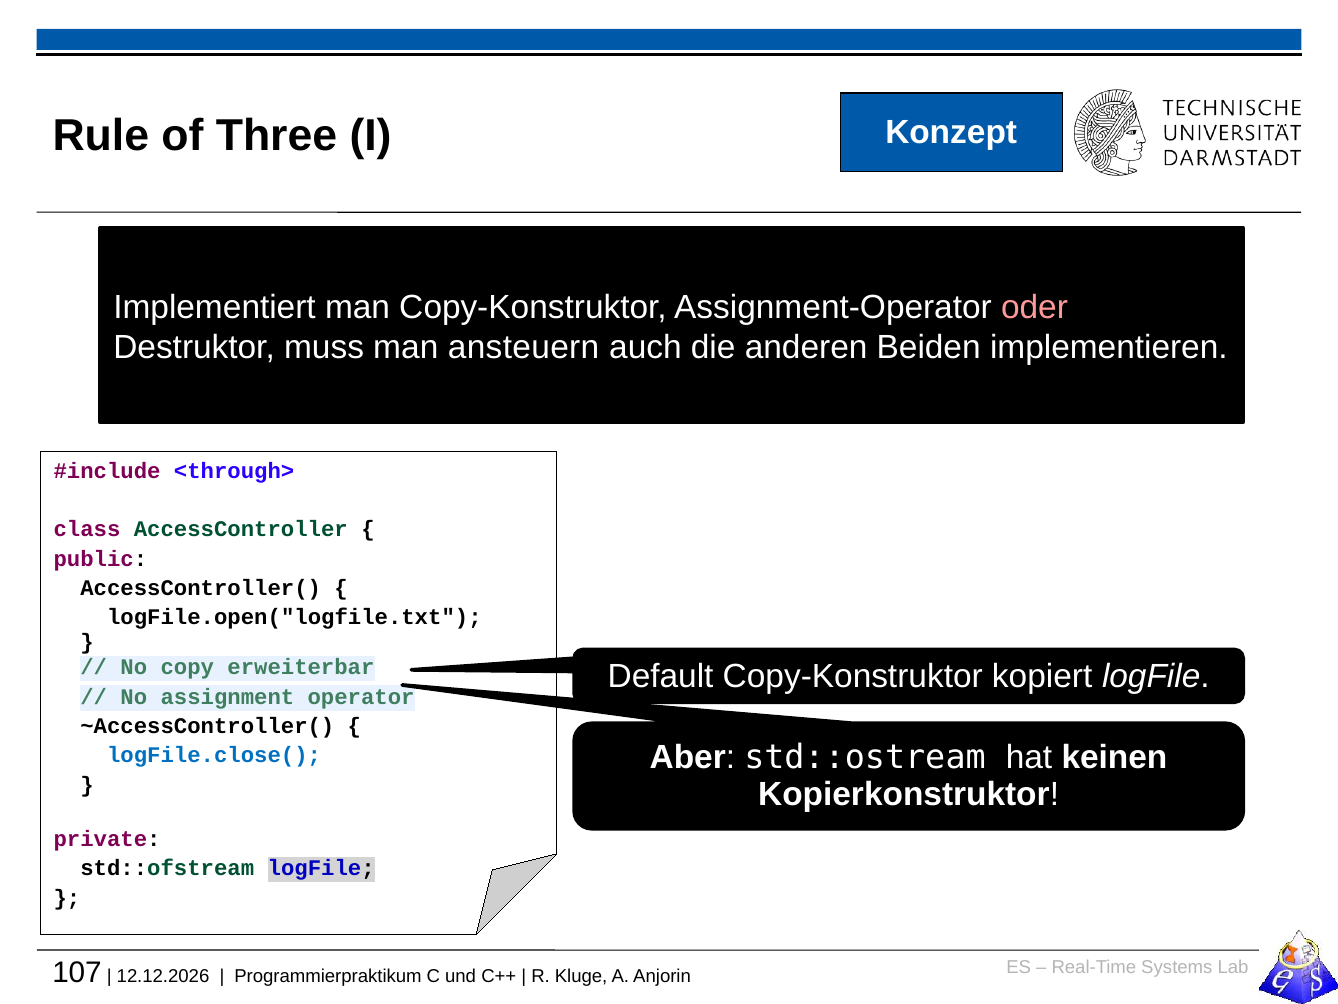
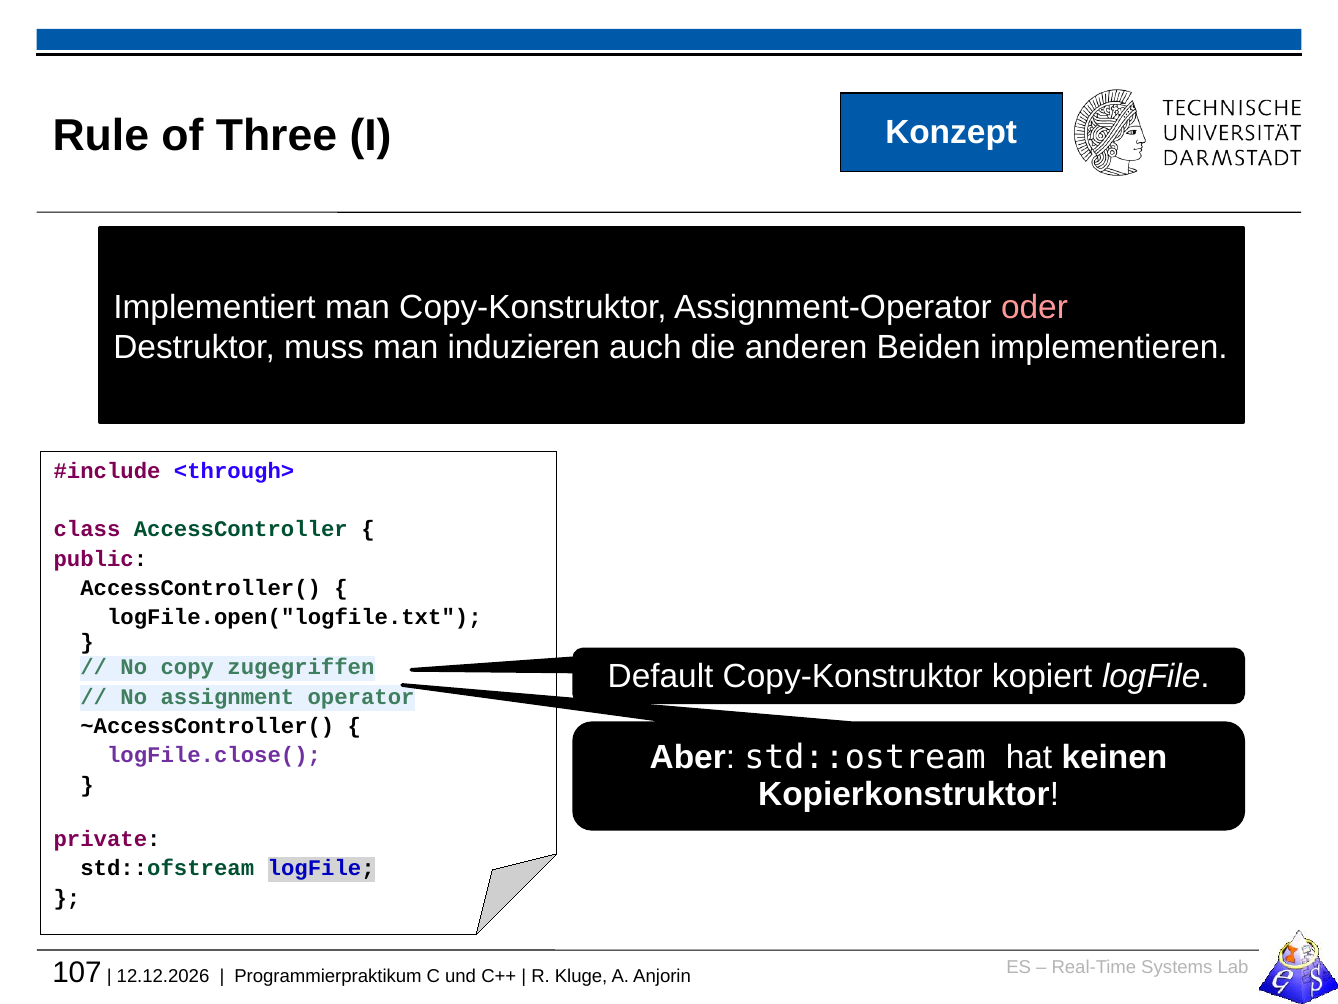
ansteuern: ansteuern -> induzieren
erweiterbar: erweiterbar -> zugegriffen
logFile.close( colour: blue -> purple
